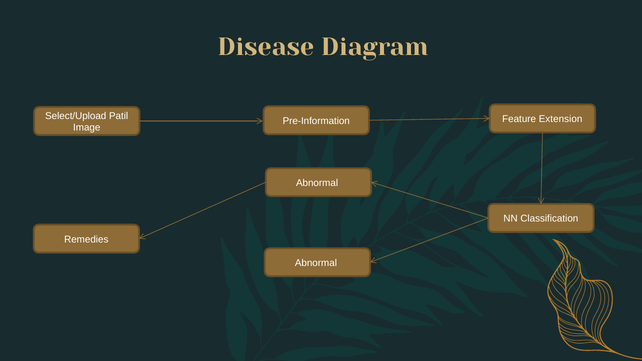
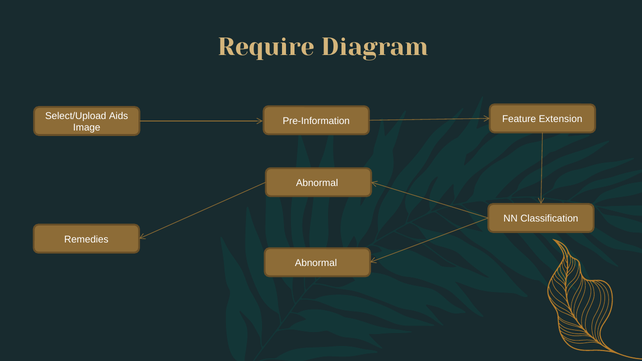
Disease: Disease -> Require
Patil: Patil -> Aids
